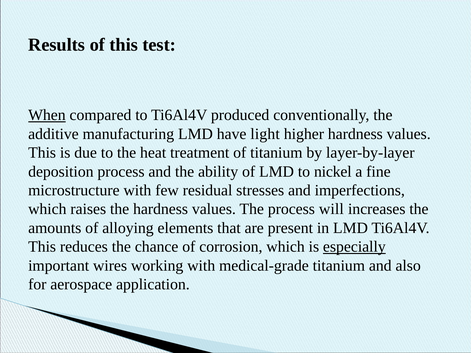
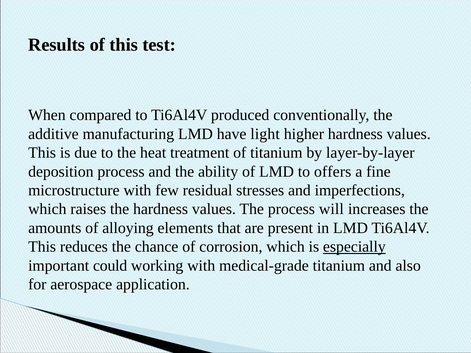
When underline: present -> none
nickel: nickel -> offers
wires: wires -> could
